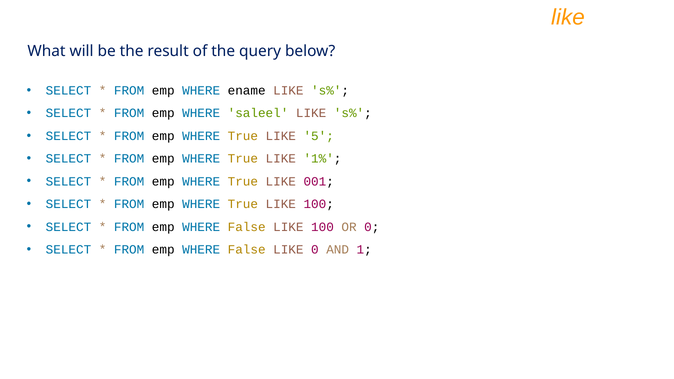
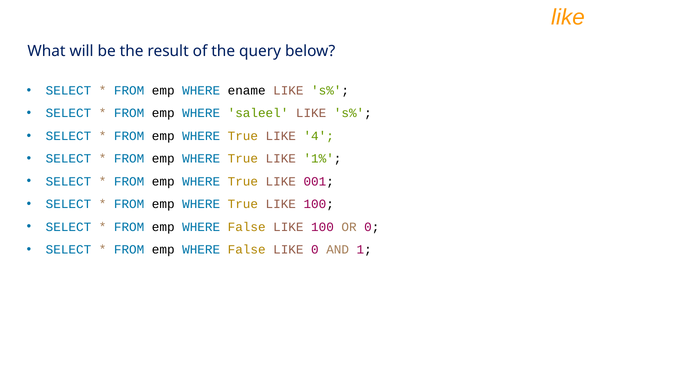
5: 5 -> 4
